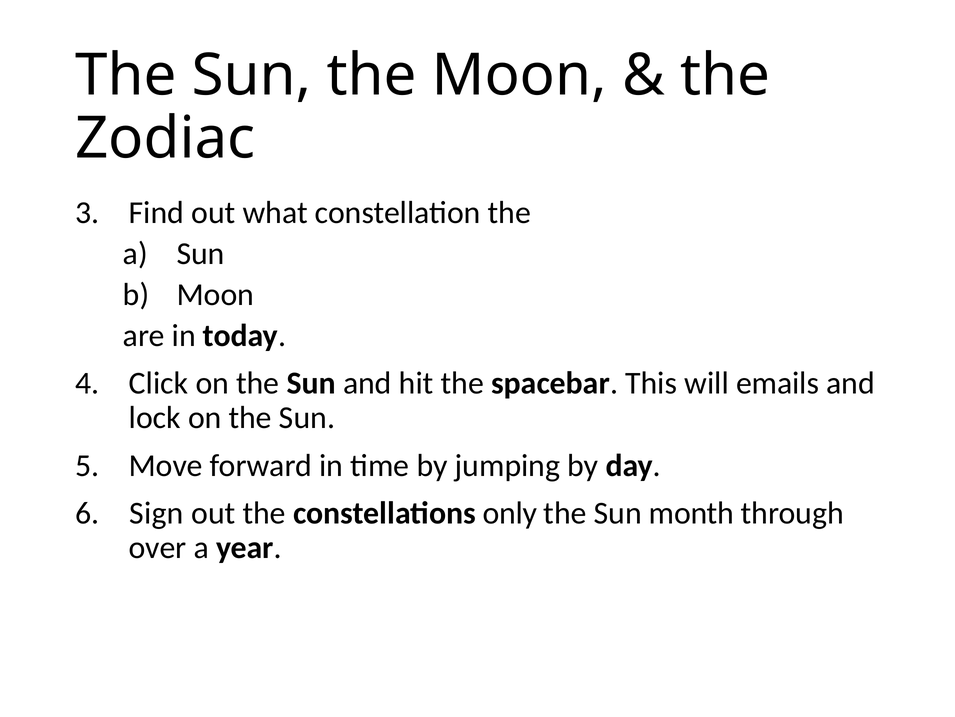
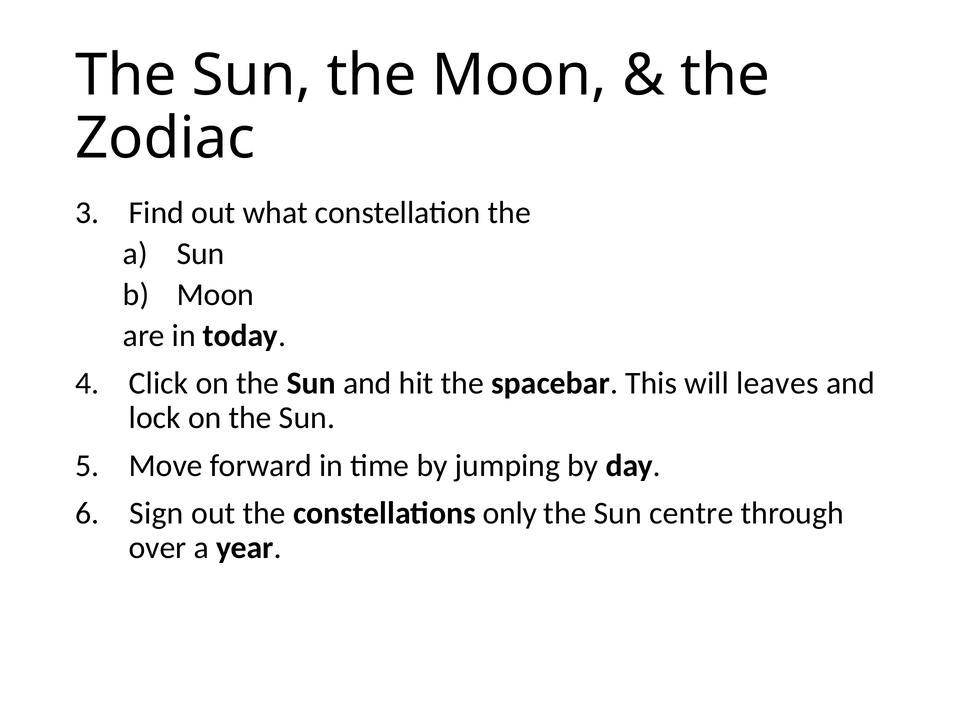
emails: emails -> leaves
month: month -> centre
